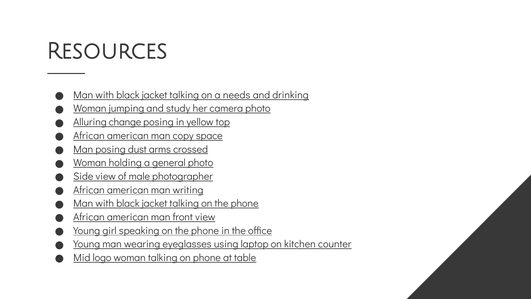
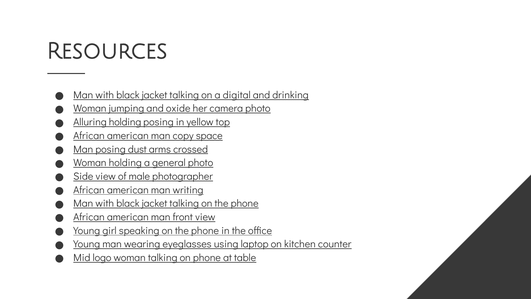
needs: needs -> digital
study: study -> oxide
Alluring change: change -> holding
